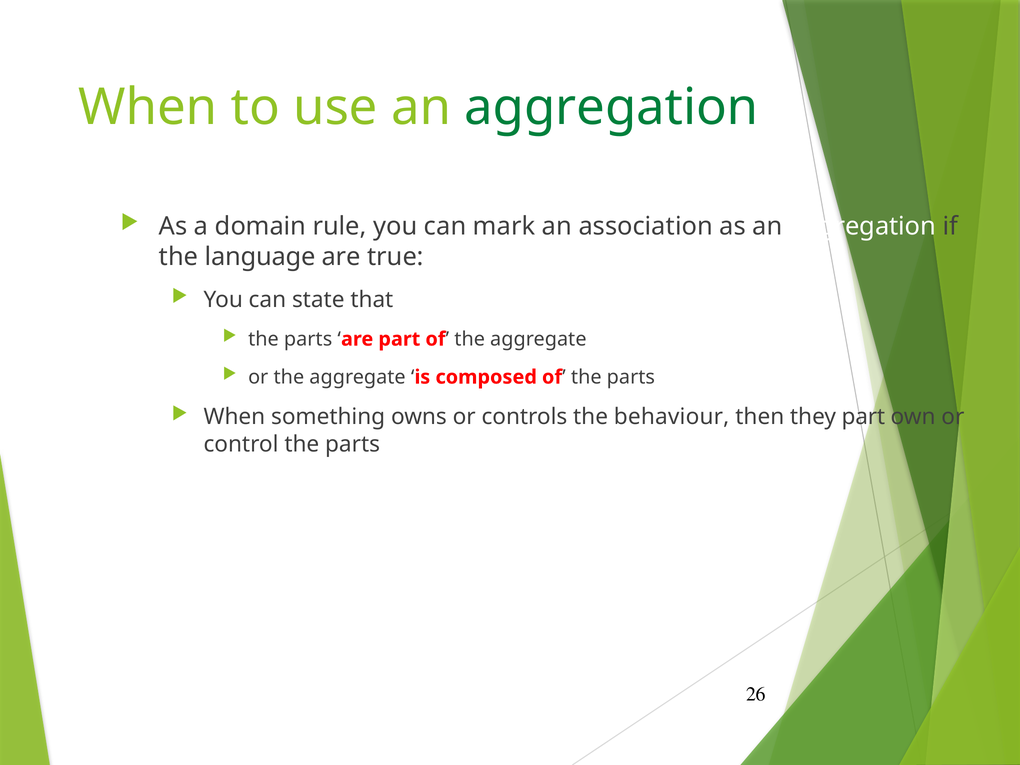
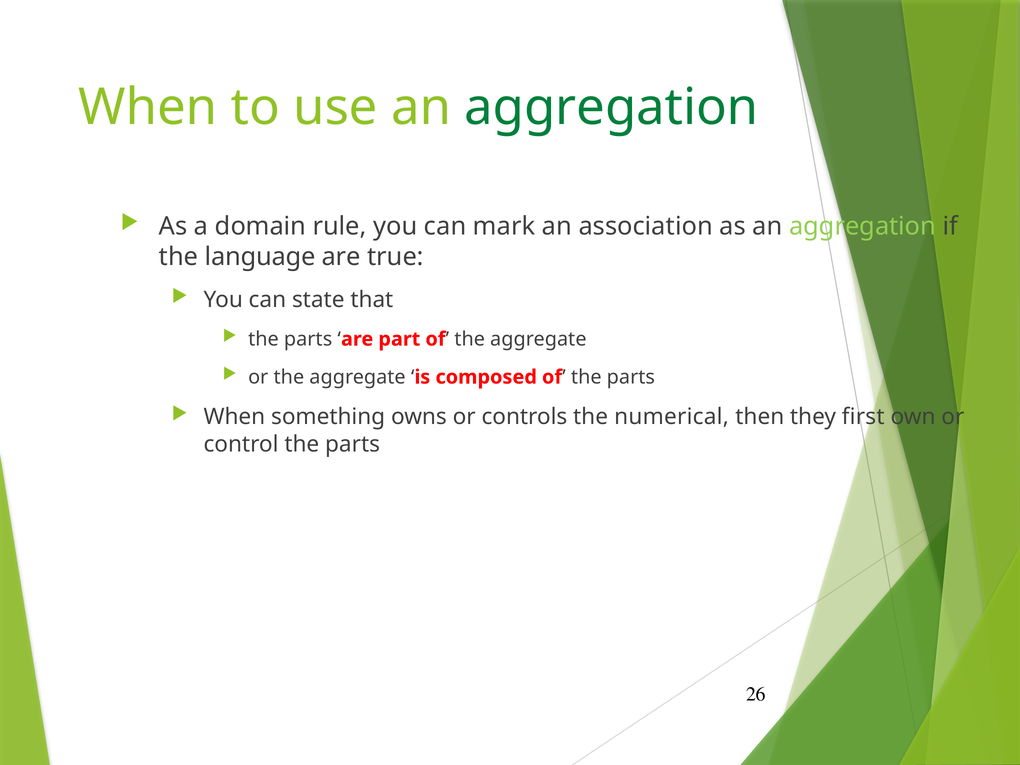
aggregation at (863, 226) colour: white -> light green
behaviour: behaviour -> numerical
they part: part -> first
